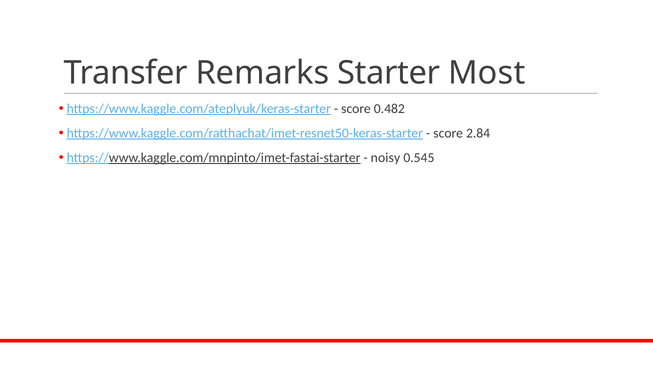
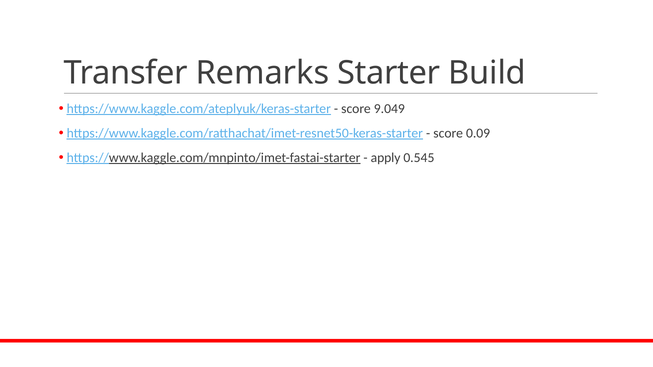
Most: Most -> Build
0.482: 0.482 -> 9.049
2.84: 2.84 -> 0.09
noisy: noisy -> apply
